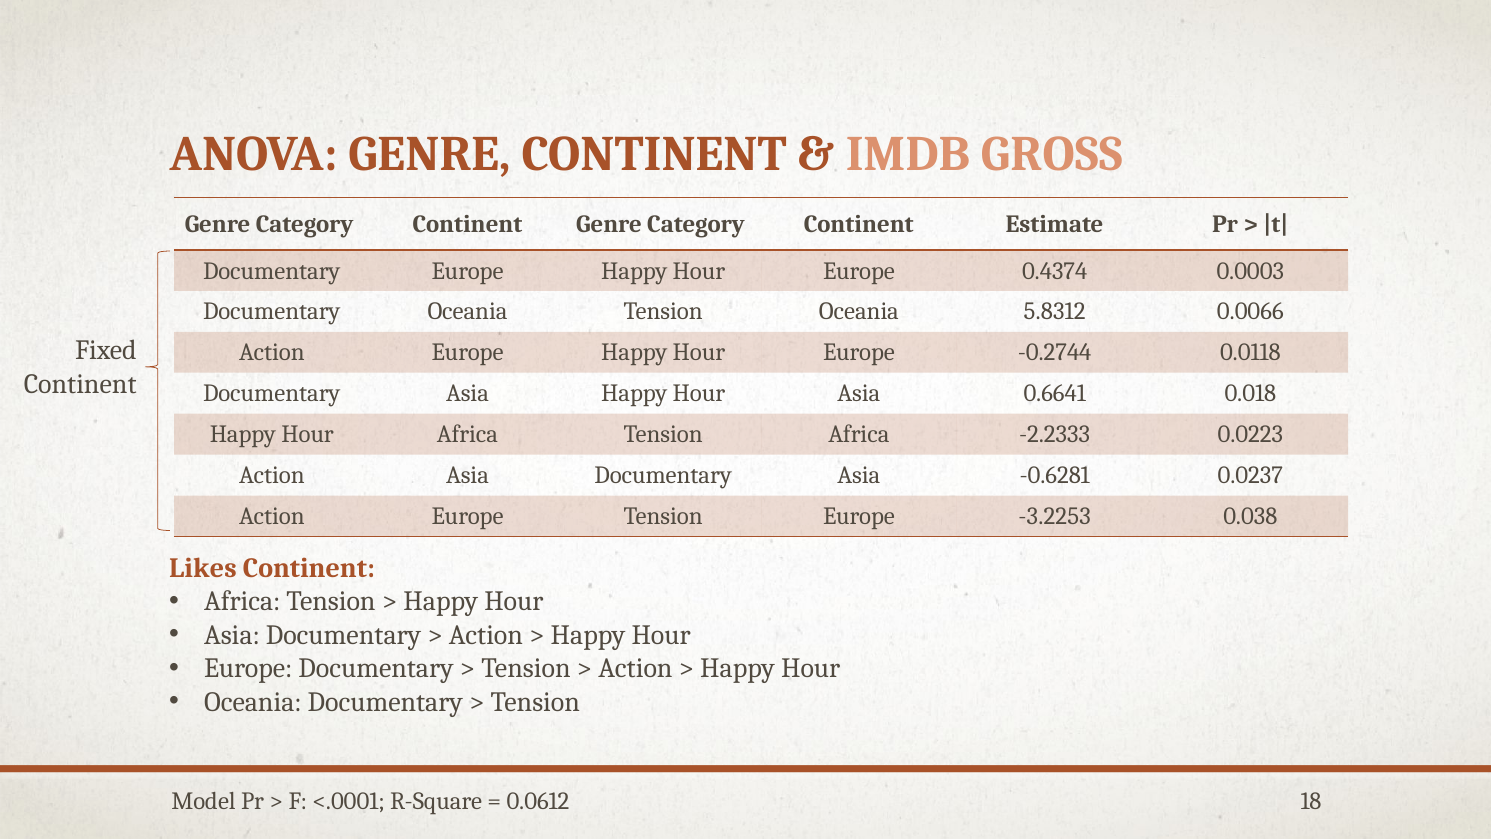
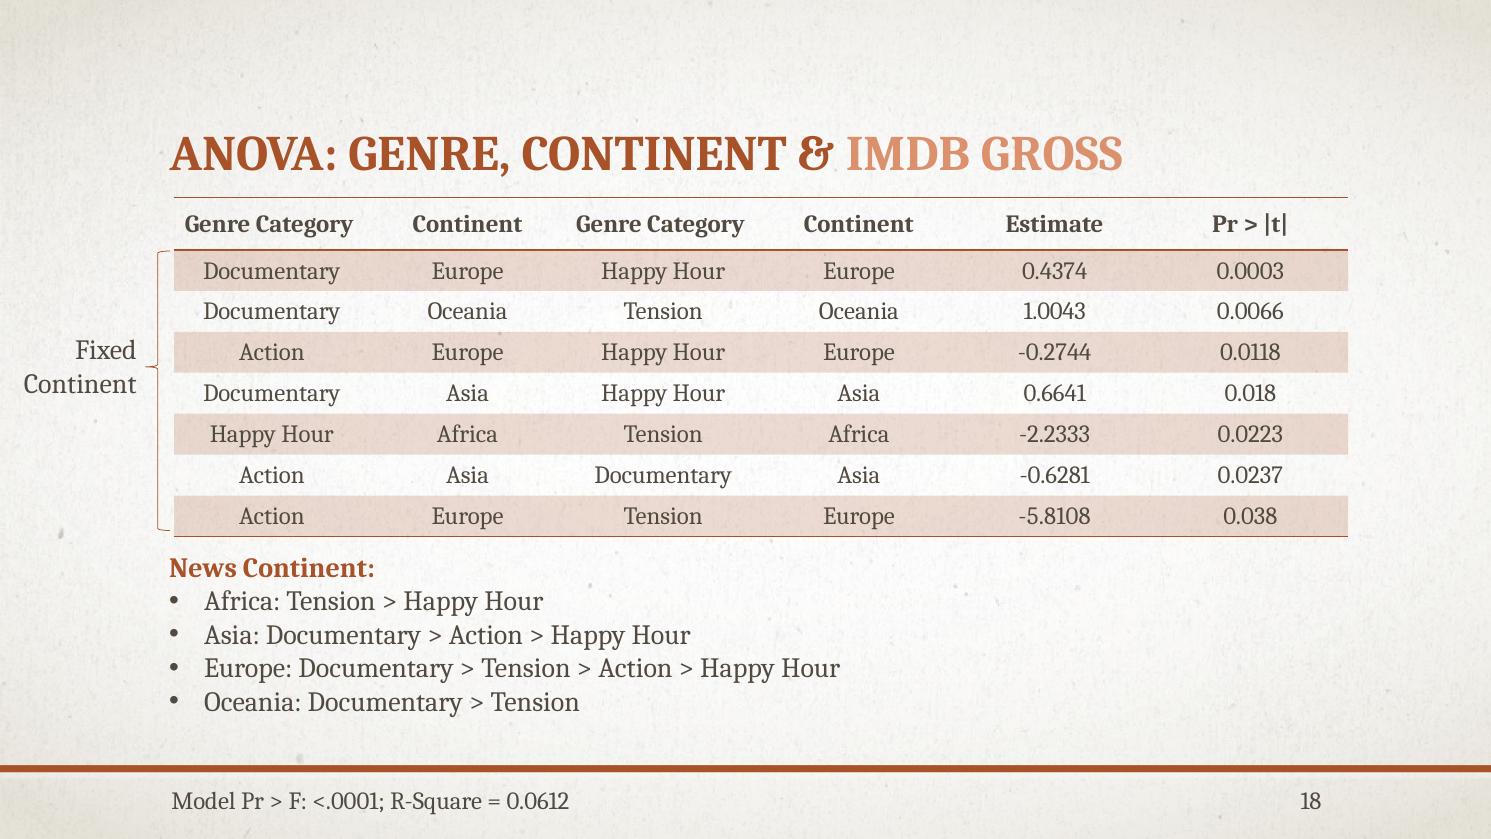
5.8312: 5.8312 -> 1.0043
-3.2253: -3.2253 -> -5.8108
Likes: Likes -> News
